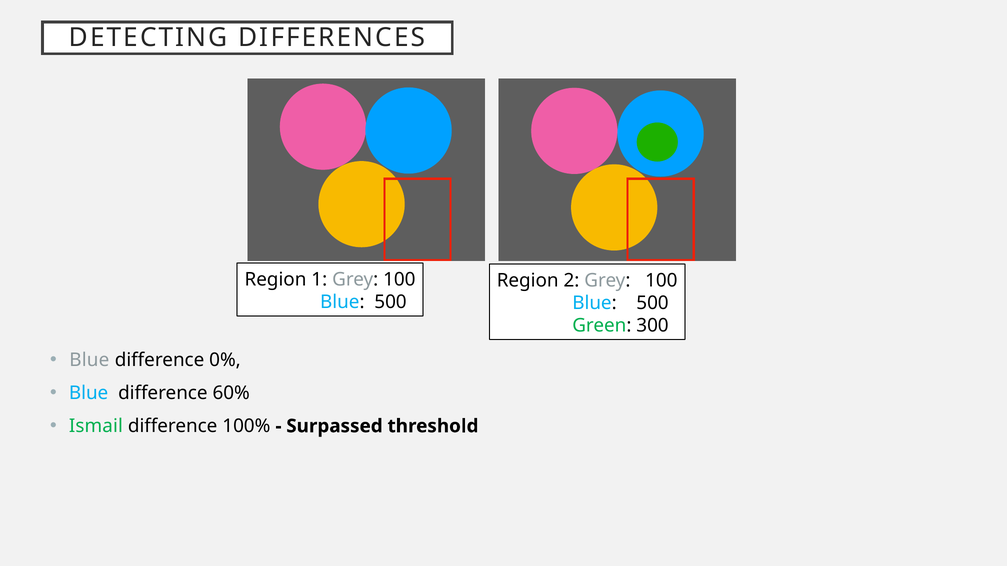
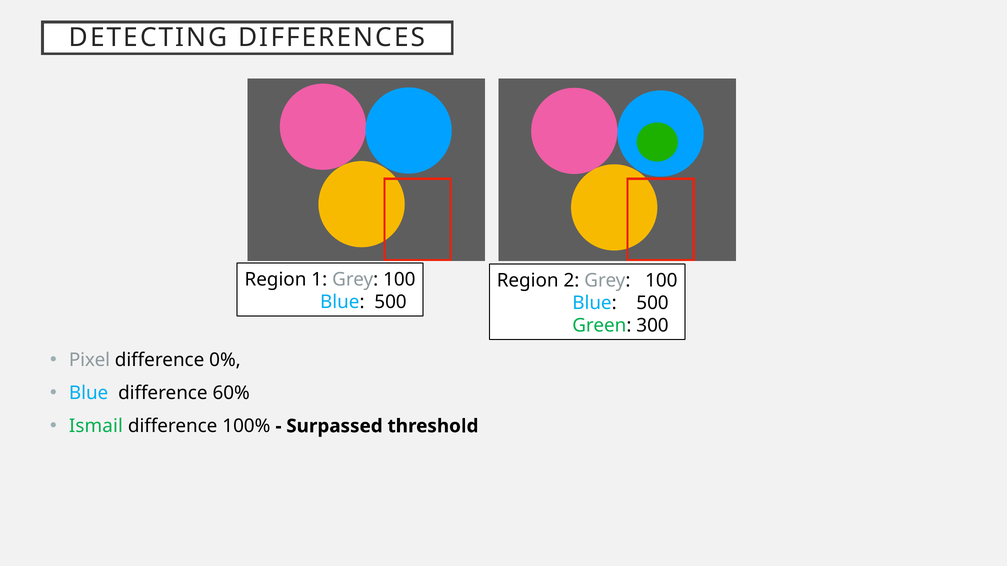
Blue at (89, 360): Blue -> Pixel
